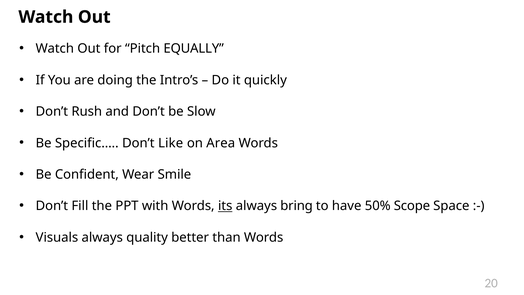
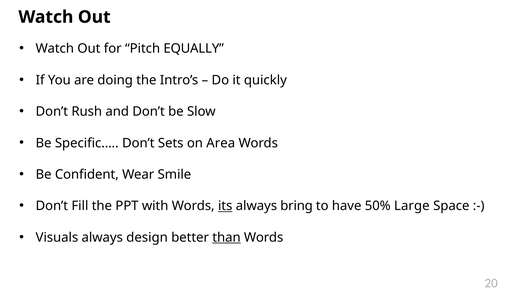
Like: Like -> Sets
Scope: Scope -> Large
quality: quality -> design
than underline: none -> present
